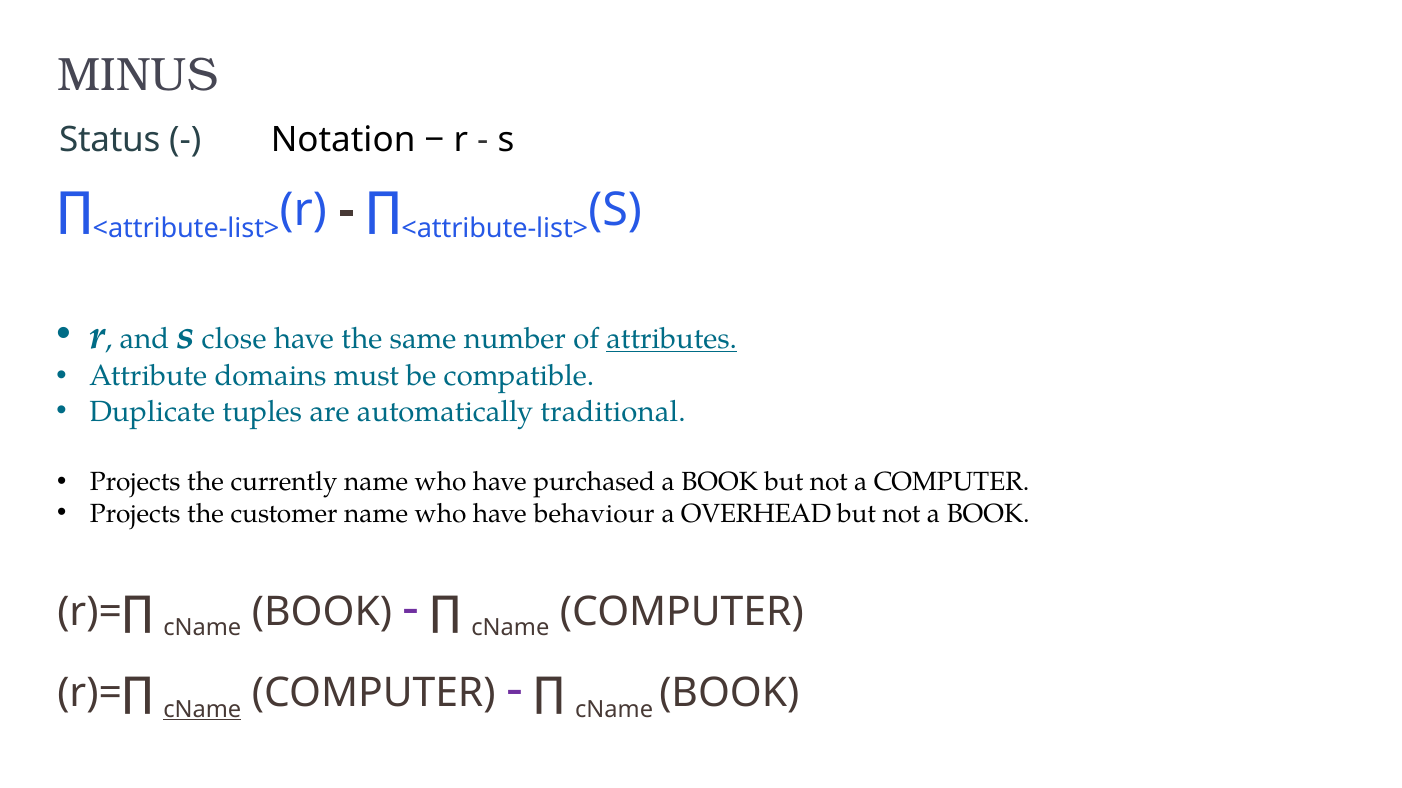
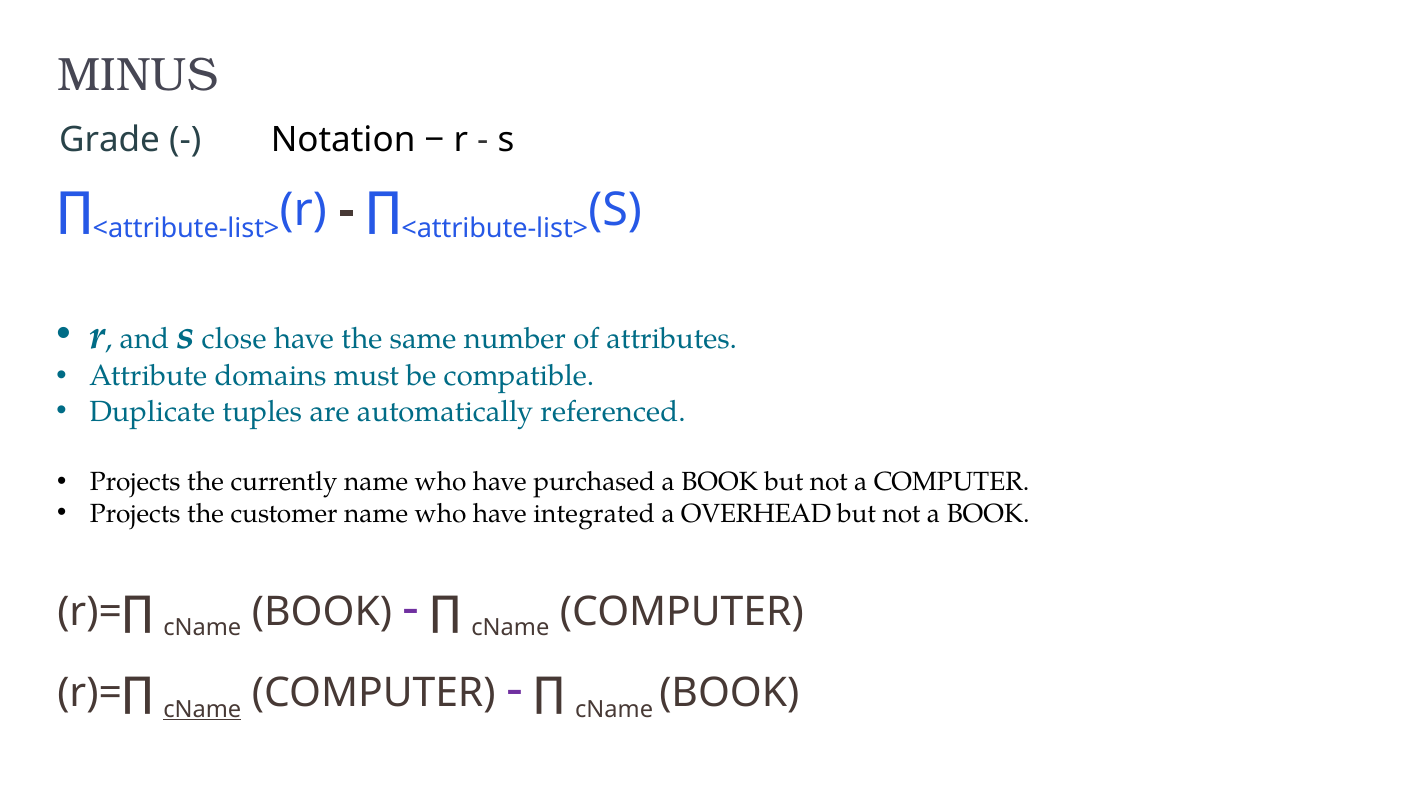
Status: Status -> Grade
attributes underline: present -> none
traditional: traditional -> referenced
behaviour: behaviour -> integrated
